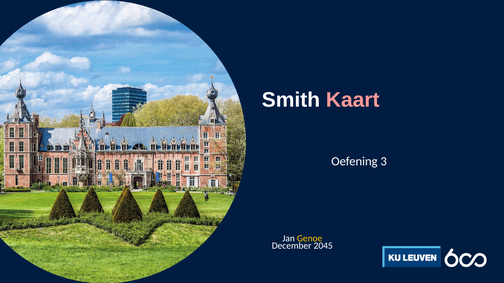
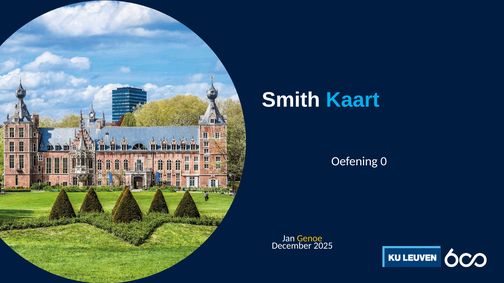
Kaart colour: pink -> light blue
3: 3 -> 0
2045: 2045 -> 2025
